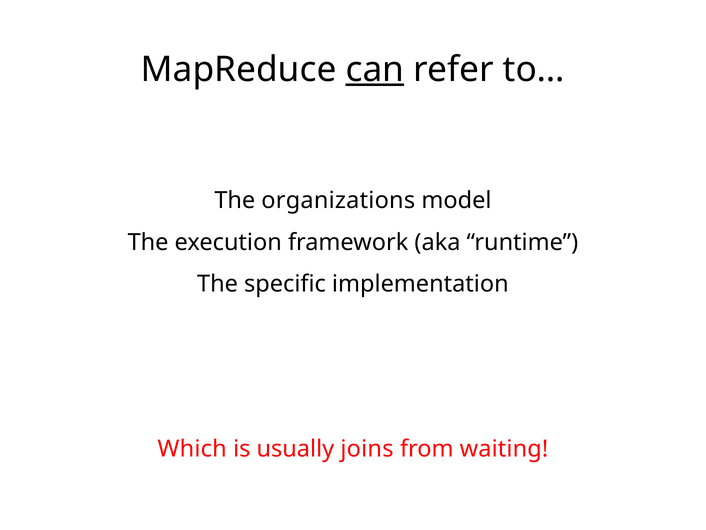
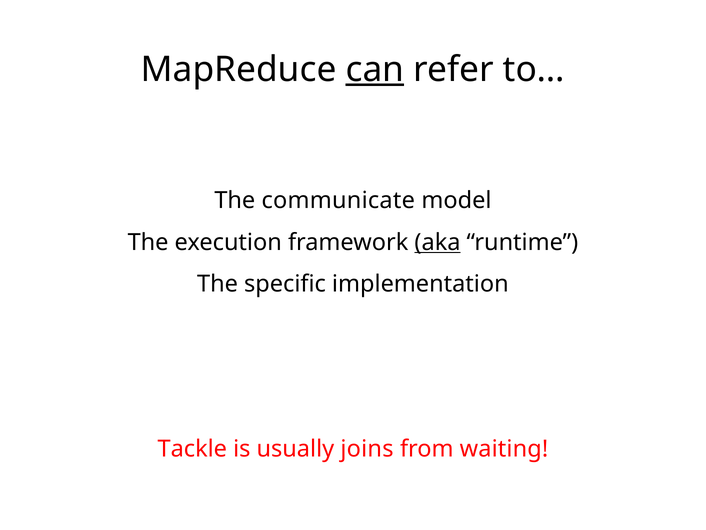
organizations: organizations -> communicate
aka underline: none -> present
Which: Which -> Tackle
